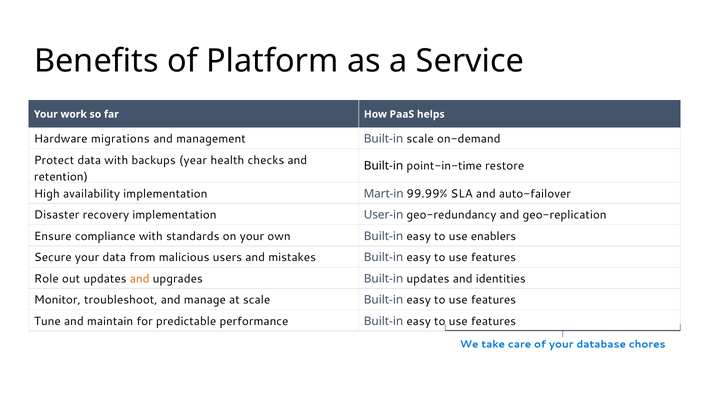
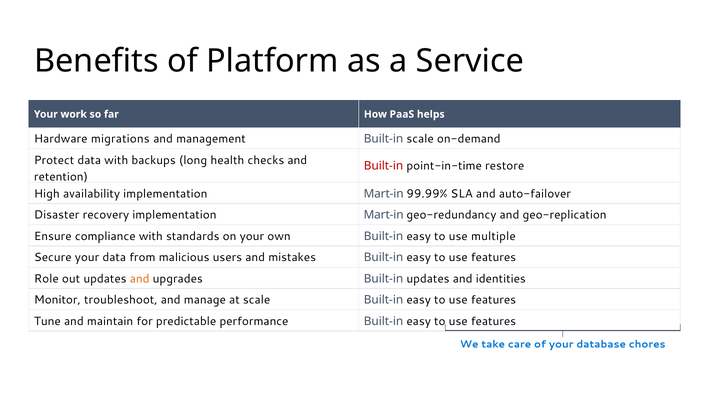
year: year -> long
Built-in at (384, 166) colour: black -> red
recovery implementation User-in: User-in -> Mart-in
enablers: enablers -> multiple
